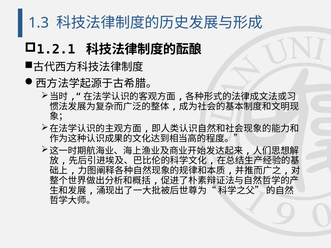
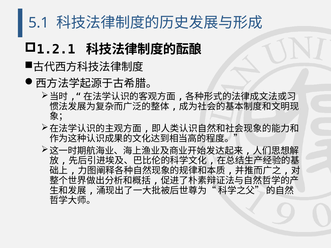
1.3: 1.3 -> 5.1
